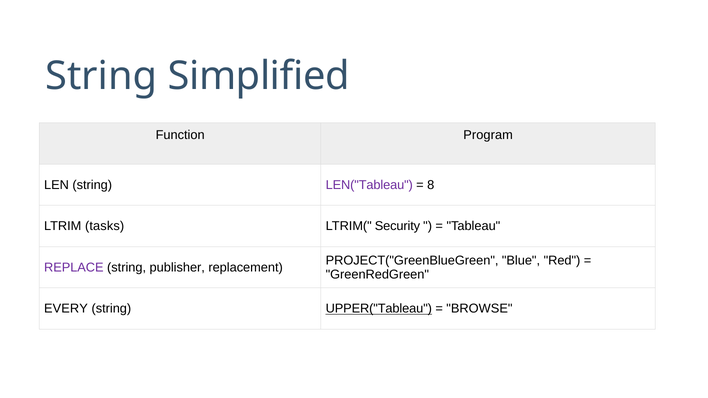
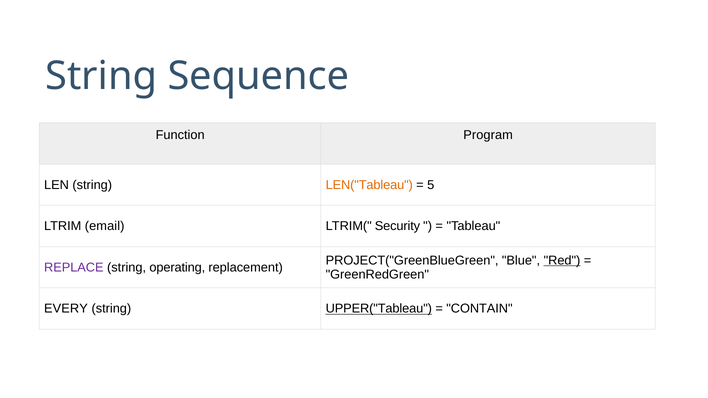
Simplified: Simplified -> Sequence
LEN("Tableau colour: purple -> orange
8: 8 -> 5
tasks: tasks -> email
Red underline: none -> present
publisher: publisher -> operating
BROWSE: BROWSE -> CONTAIN
